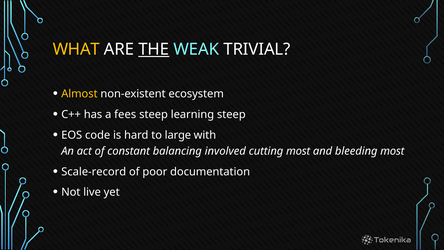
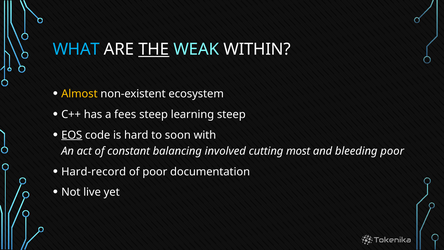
WHAT colour: yellow -> light blue
TRIVIAL: TRIVIAL -> WITHIN
EOS underline: none -> present
large: large -> soon
bleeding most: most -> poor
Scale-record: Scale-record -> Hard-record
